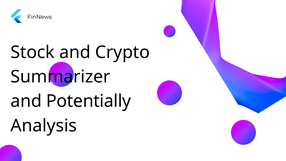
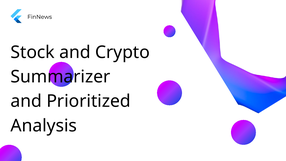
Potentially: Potentially -> Prioritized
